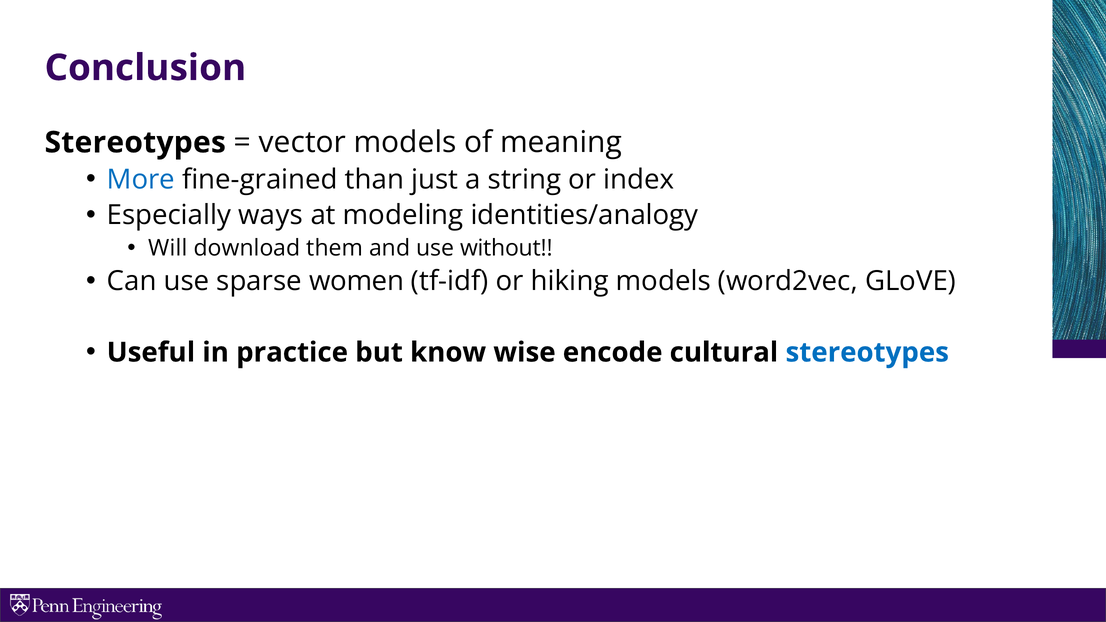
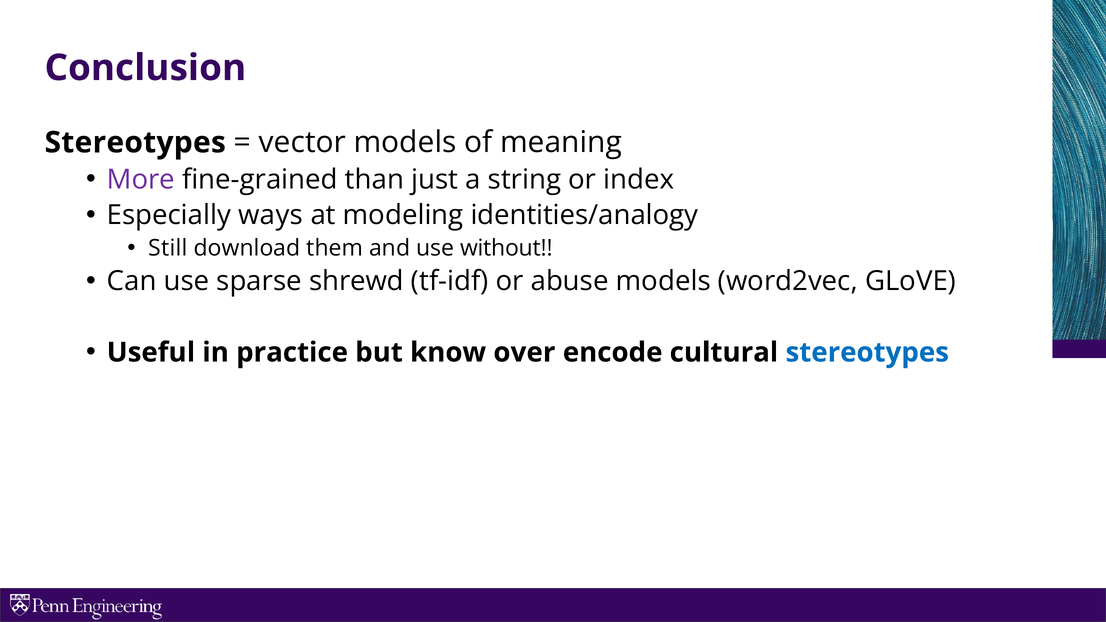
More colour: blue -> purple
Will: Will -> Still
women: women -> shrewd
hiking: hiking -> abuse
wise: wise -> over
